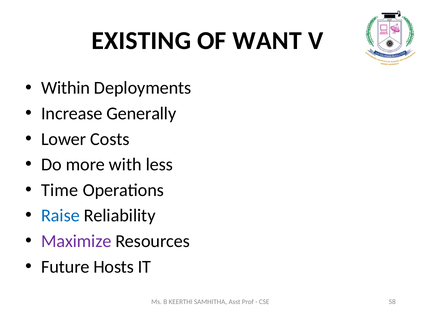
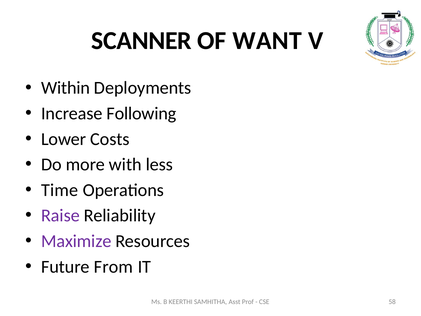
EXISTING: EXISTING -> SCANNER
Generally: Generally -> Following
Raise colour: blue -> purple
Hosts: Hosts -> From
